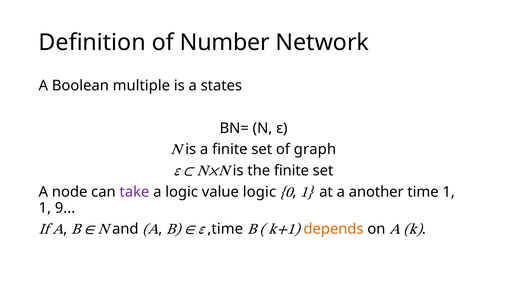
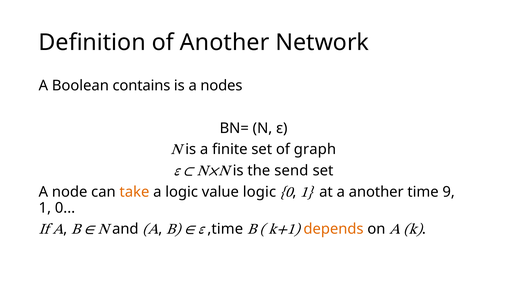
of Number: Number -> Another
multiple: multiple -> contains
states: states -> nodes
the finite: finite -> send
take colour: purple -> orange
time 1: 1 -> 9
1 9: 9 -> 0
